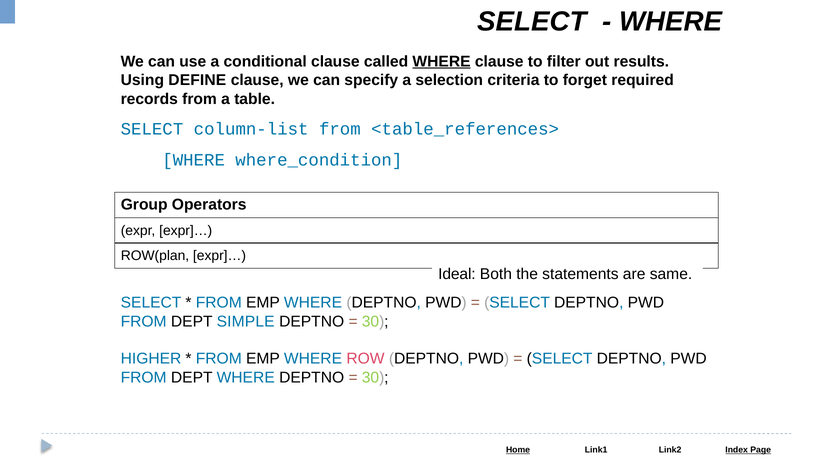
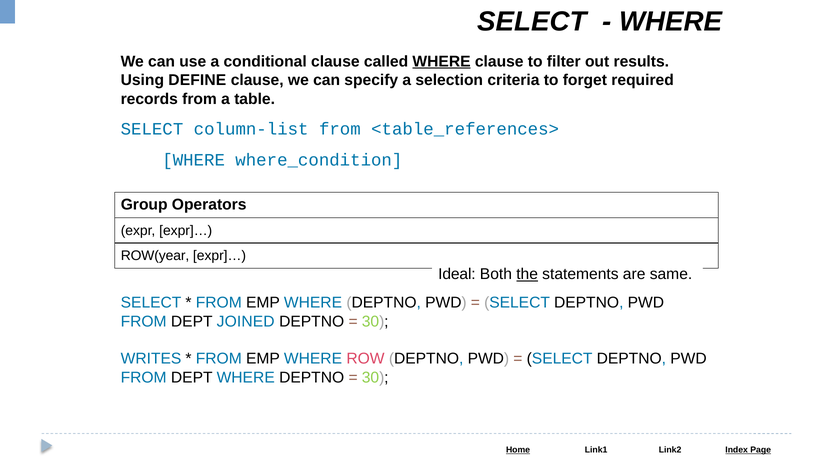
ROW(plan: ROW(plan -> ROW(year
the underline: none -> present
SIMPLE: SIMPLE -> JOINED
HIGHER: HIGHER -> WRITES
